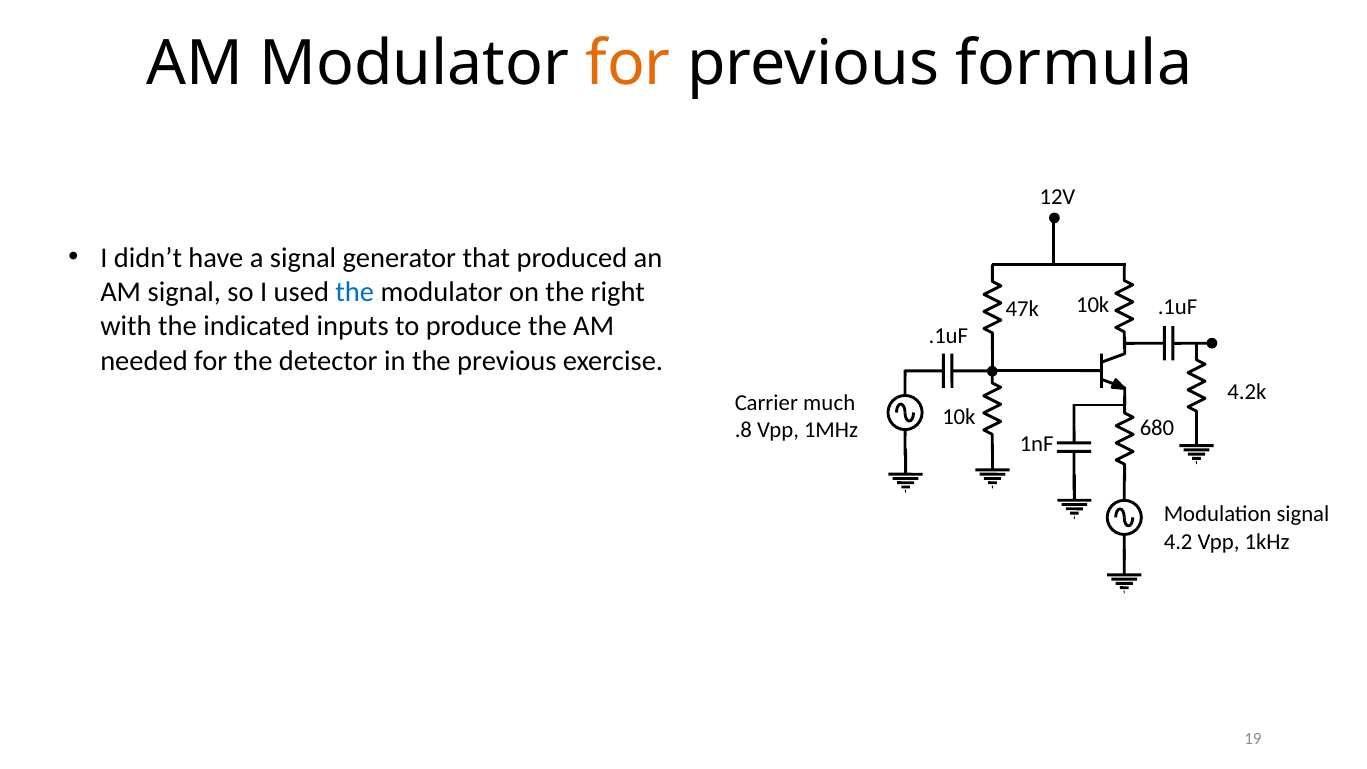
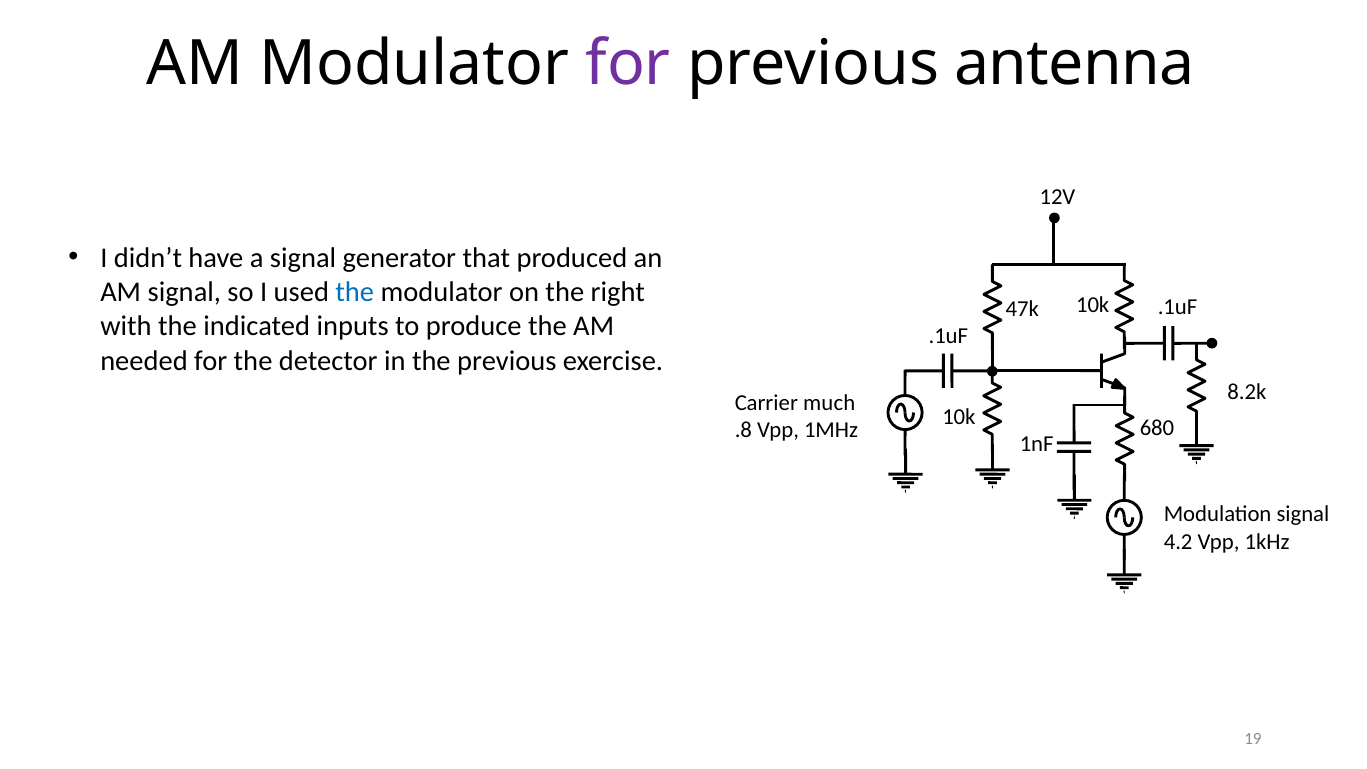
for at (628, 64) colour: orange -> purple
formula: formula -> antenna
4.2k: 4.2k -> 8.2k
